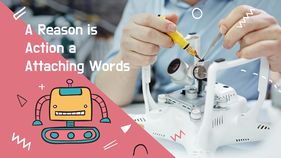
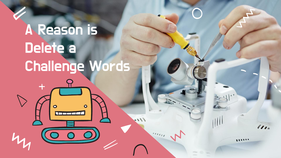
Action: Action -> Delete
Attaching: Attaching -> Challenge
